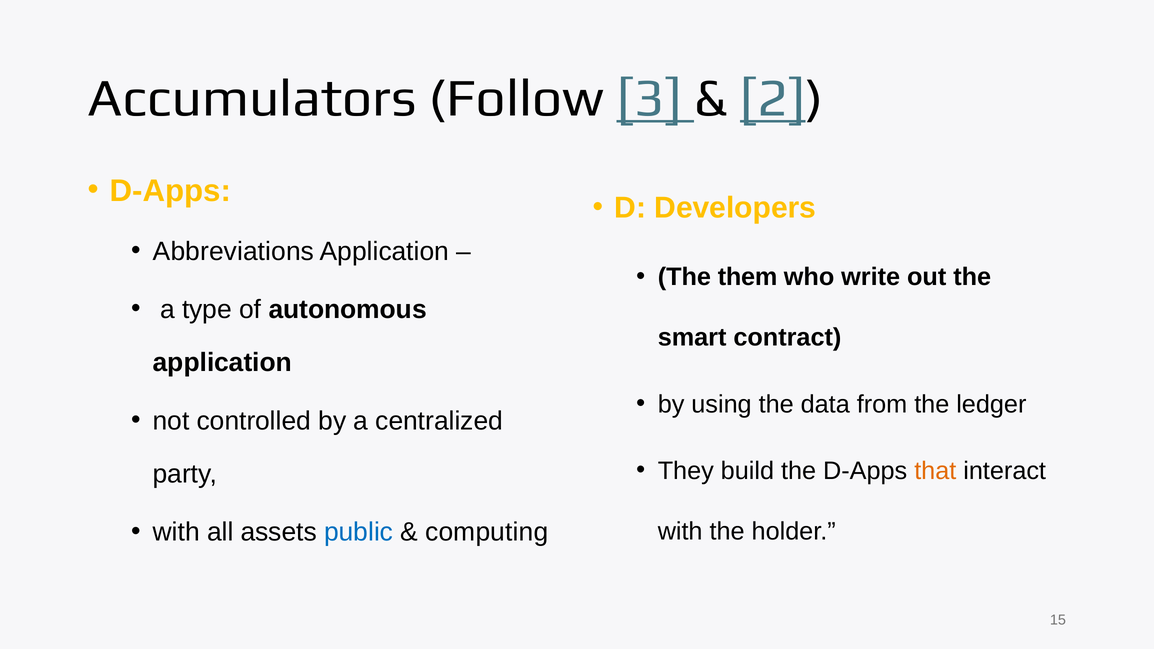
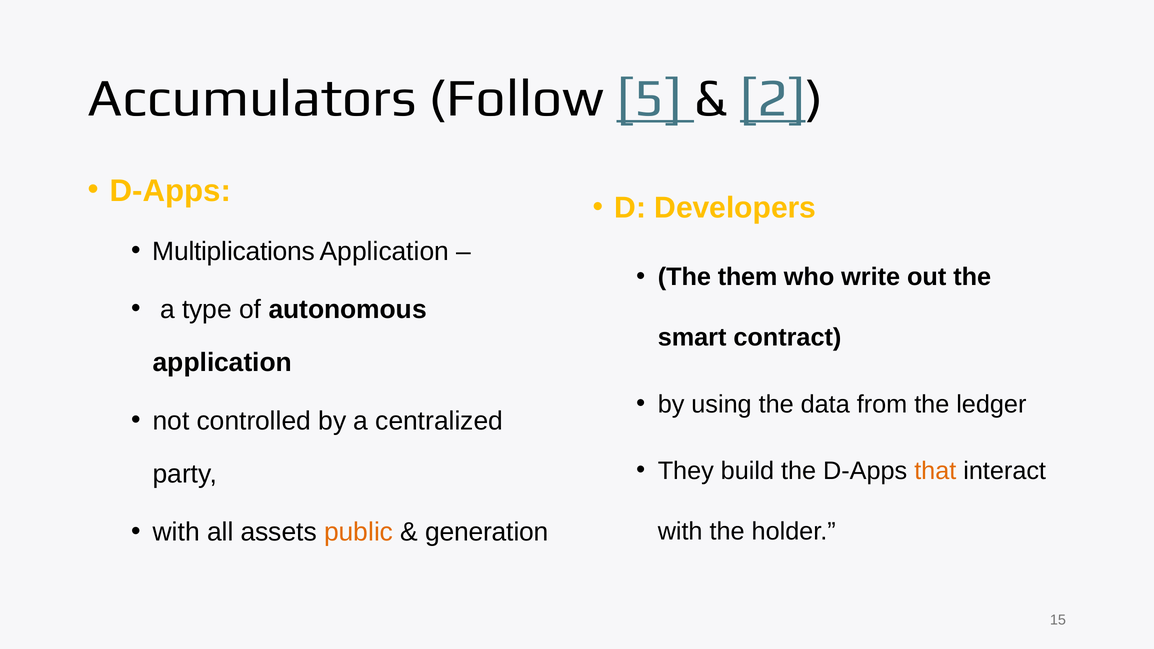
3: 3 -> 5
Abbreviations: Abbreviations -> Multiplications
public colour: blue -> orange
computing: computing -> generation
